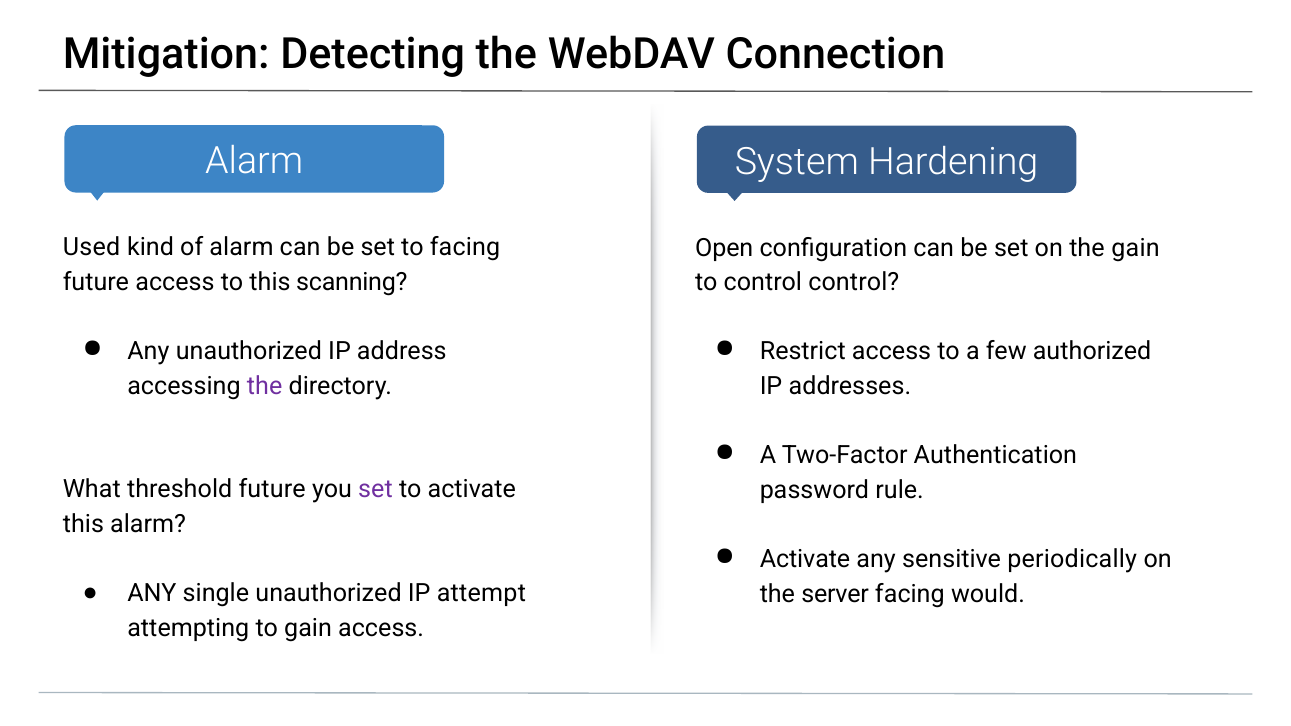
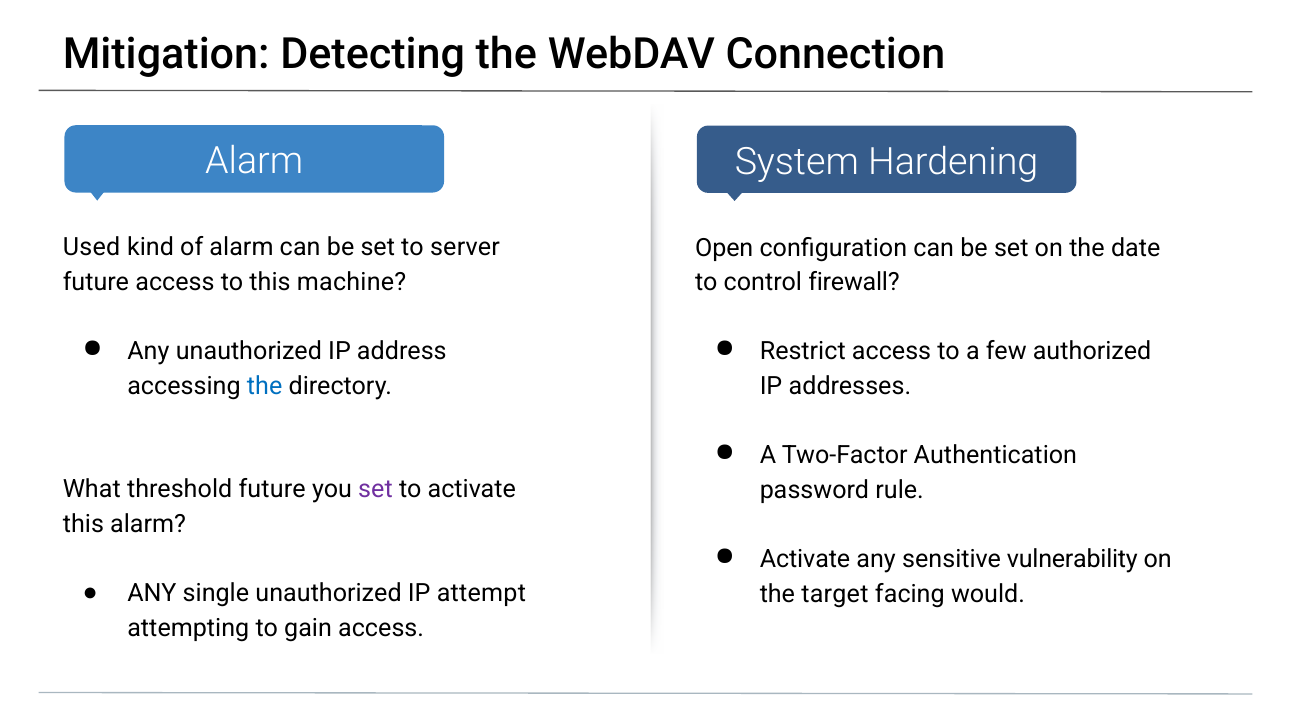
to facing: facing -> server
the gain: gain -> date
scanning: scanning -> machine
control control: control -> firewall
the at (265, 386) colour: purple -> blue
periodically: periodically -> vulnerability
server: server -> target
